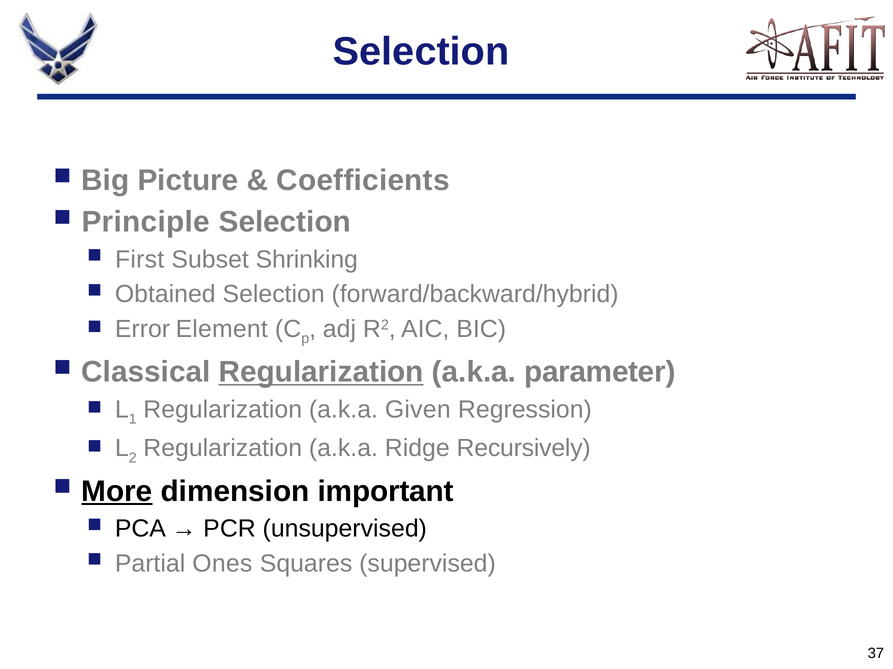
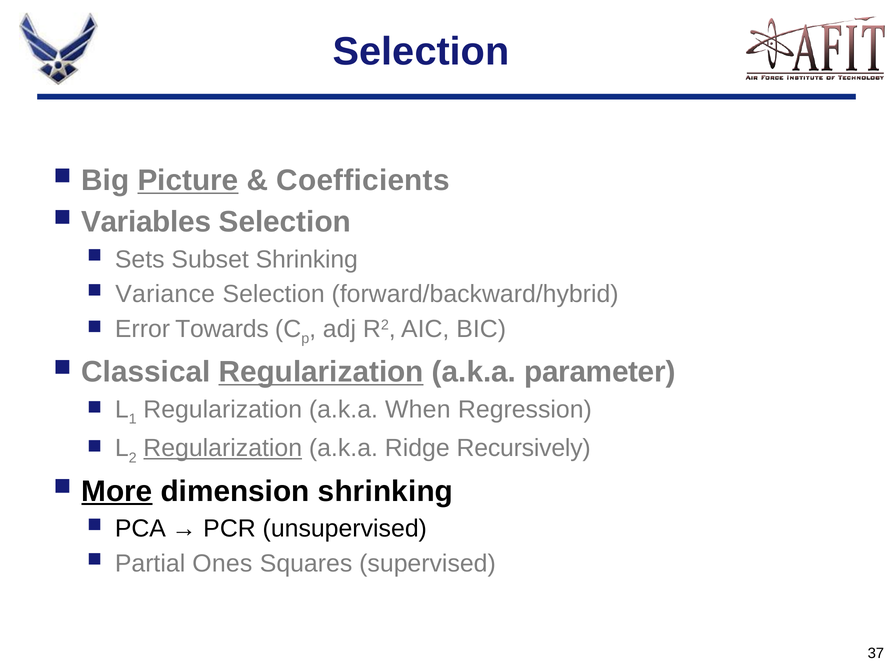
Picture underline: none -> present
Principle: Principle -> Variables
First: First -> Sets
Obtained: Obtained -> Variance
Element: Element -> Towards
Given: Given -> When
Regularization at (223, 449) underline: none -> present
dimension important: important -> shrinking
